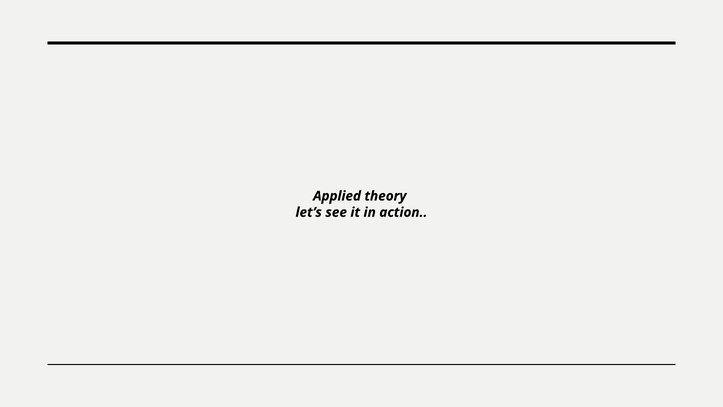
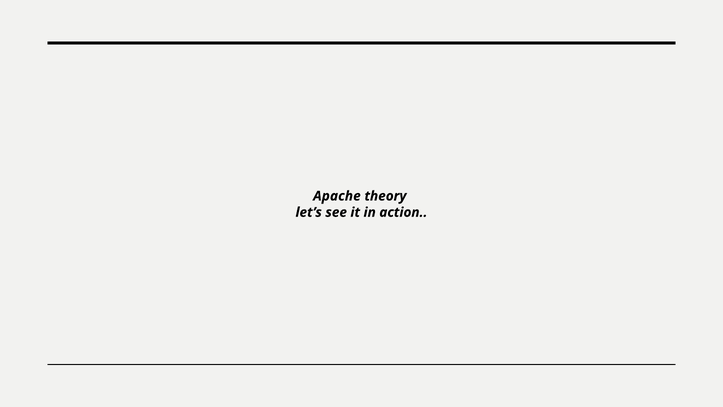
Applied: Applied -> Apache
